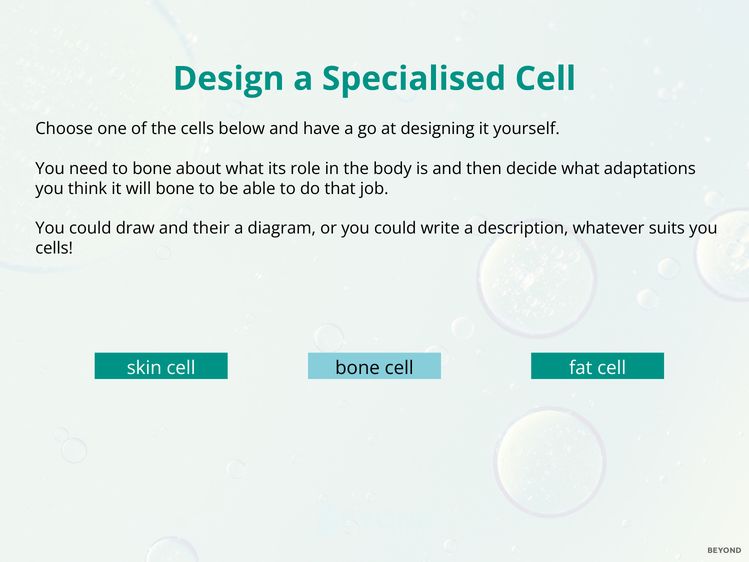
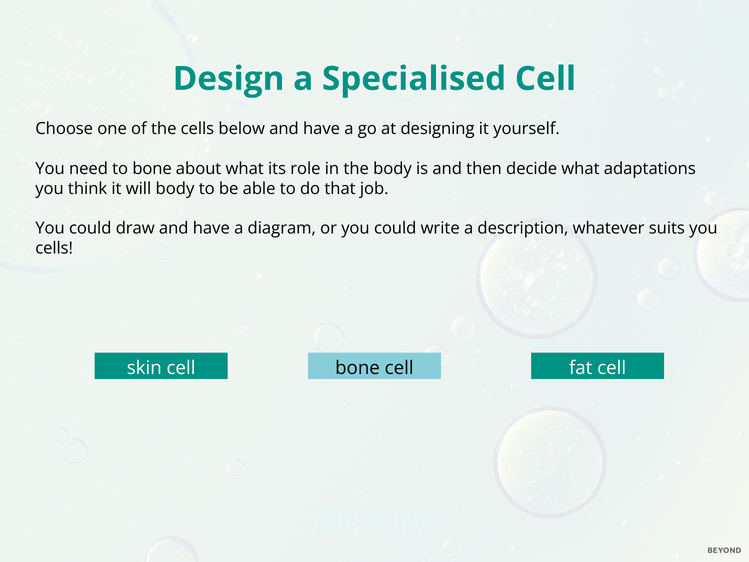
will bone: bone -> body
draw and their: their -> have
